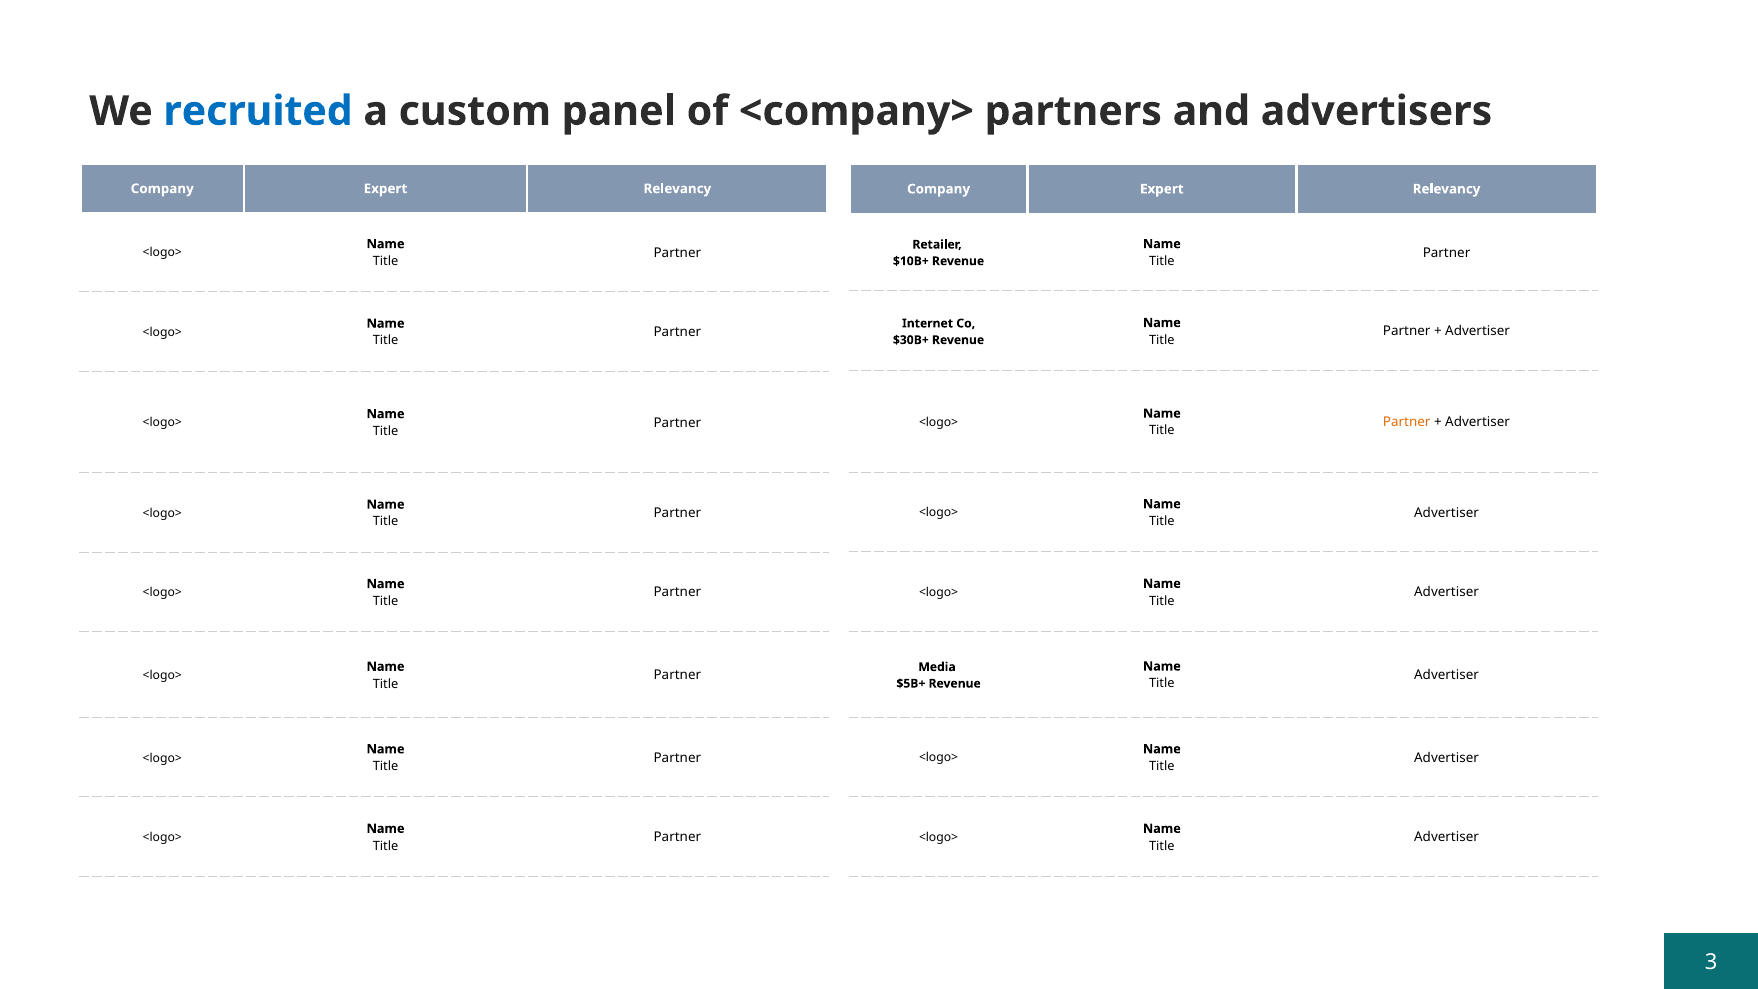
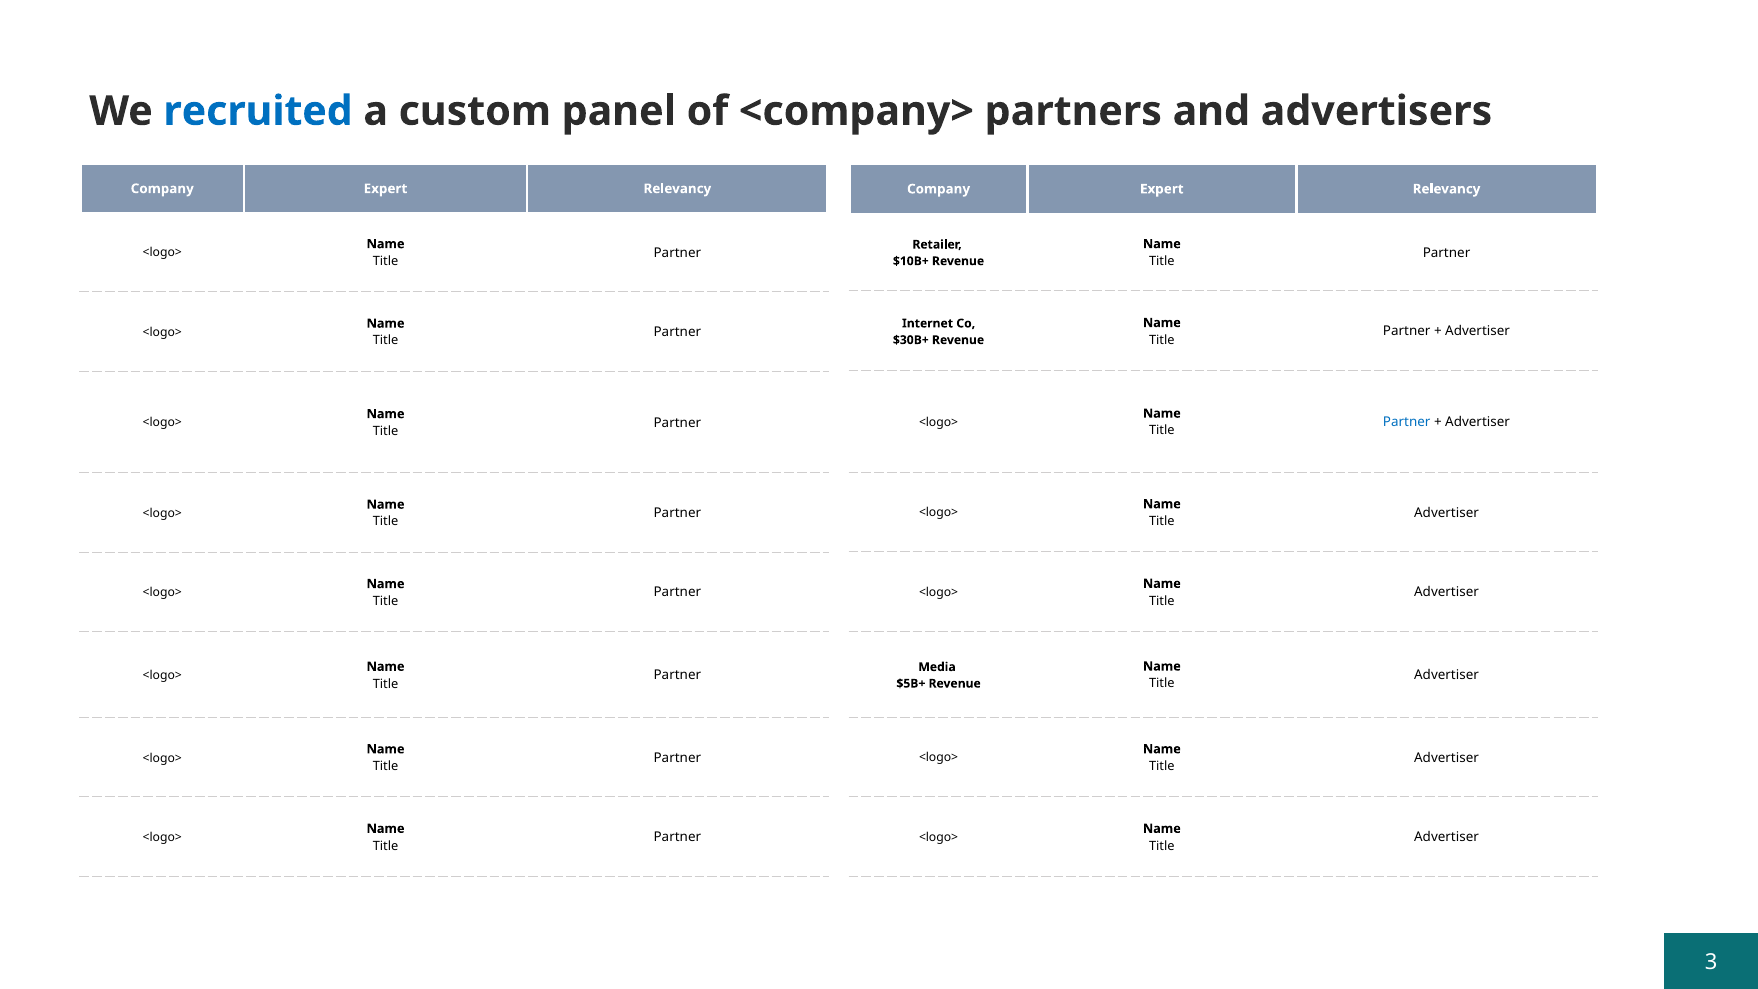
Partner at (1407, 422) colour: orange -> blue
